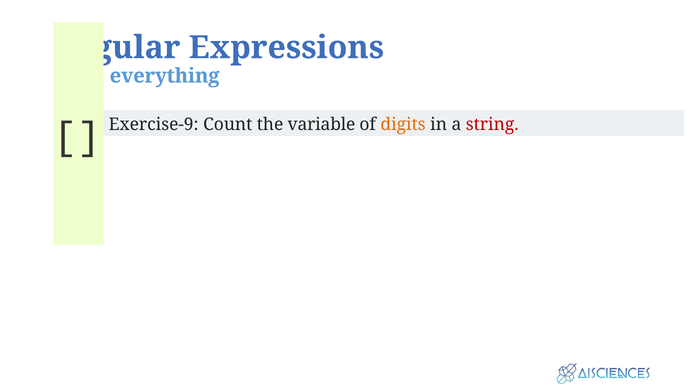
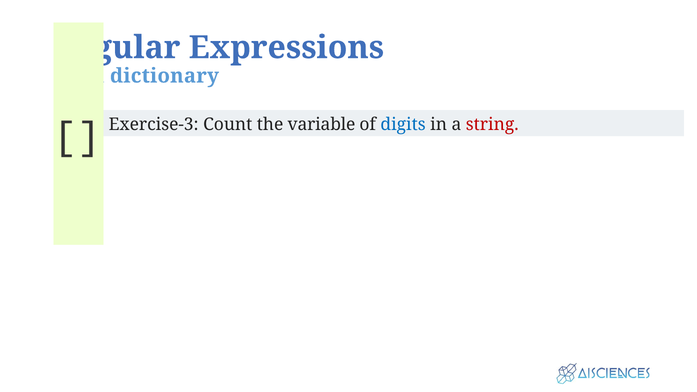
everything: everything -> dictionary
Exercise-9: Exercise-9 -> Exercise-3
digits colour: orange -> blue
